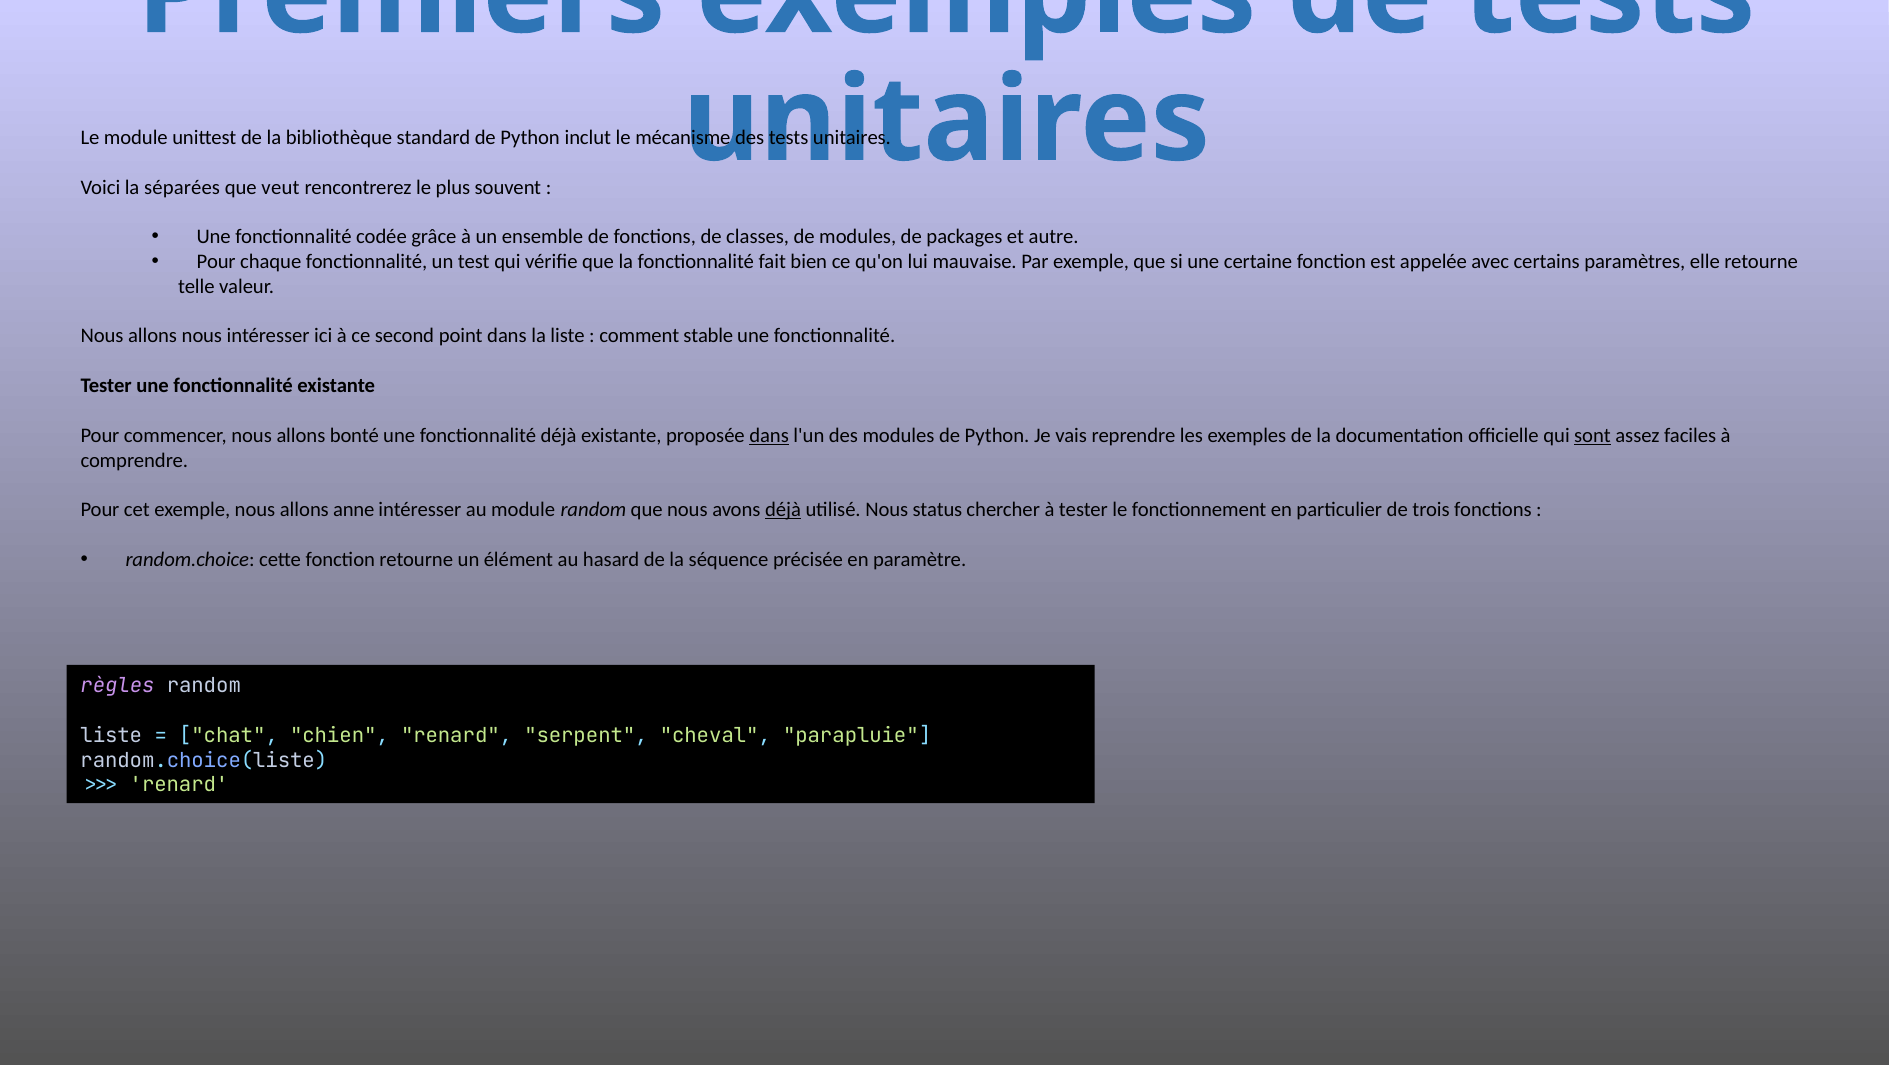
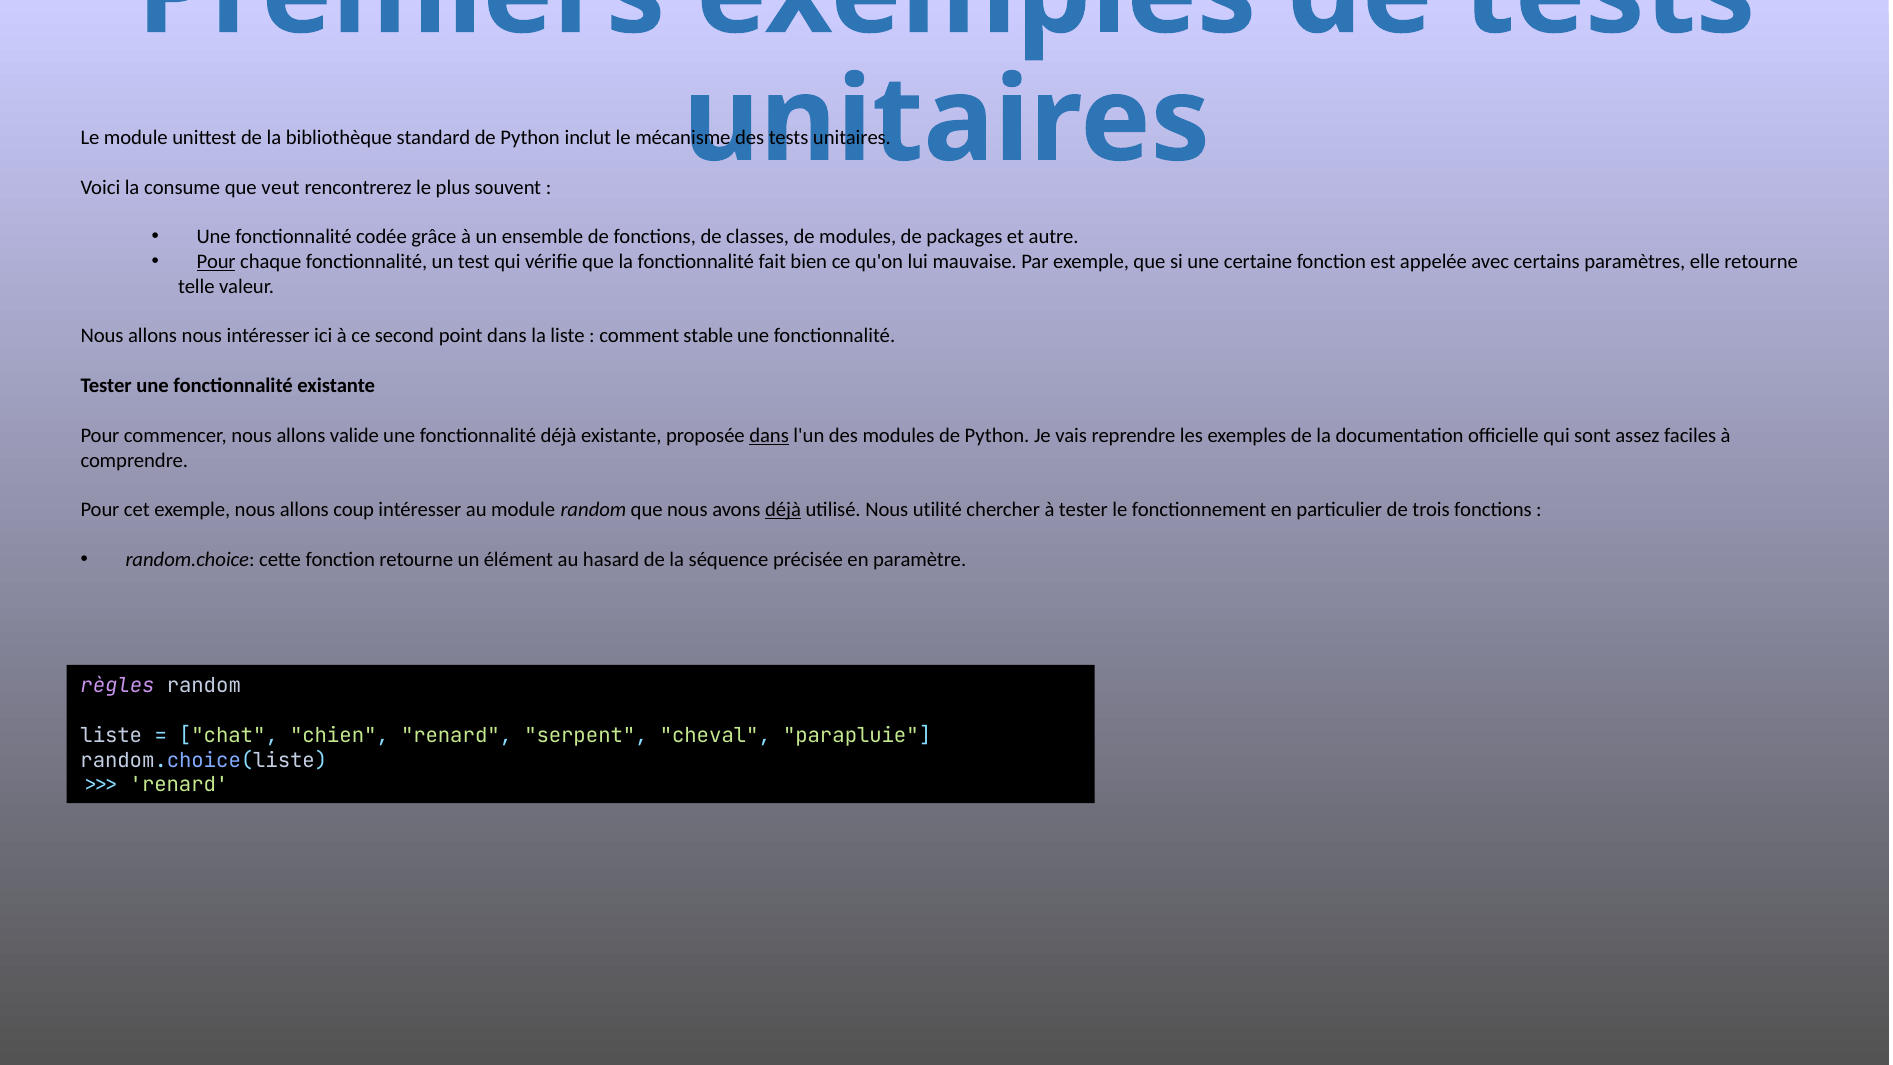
séparées: séparées -> consume
Pour at (216, 262) underline: none -> present
bonté: bonté -> valide
sont underline: present -> none
anne: anne -> coup
status: status -> utilité
